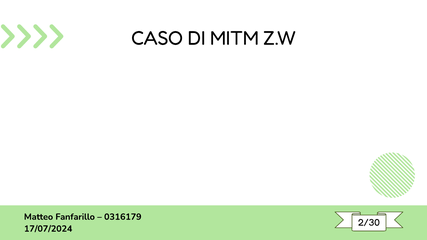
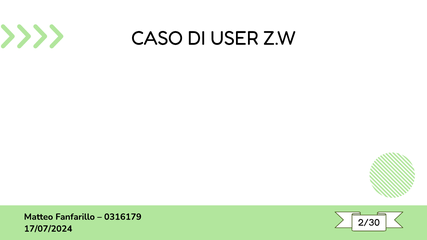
MITM: MITM -> USER
